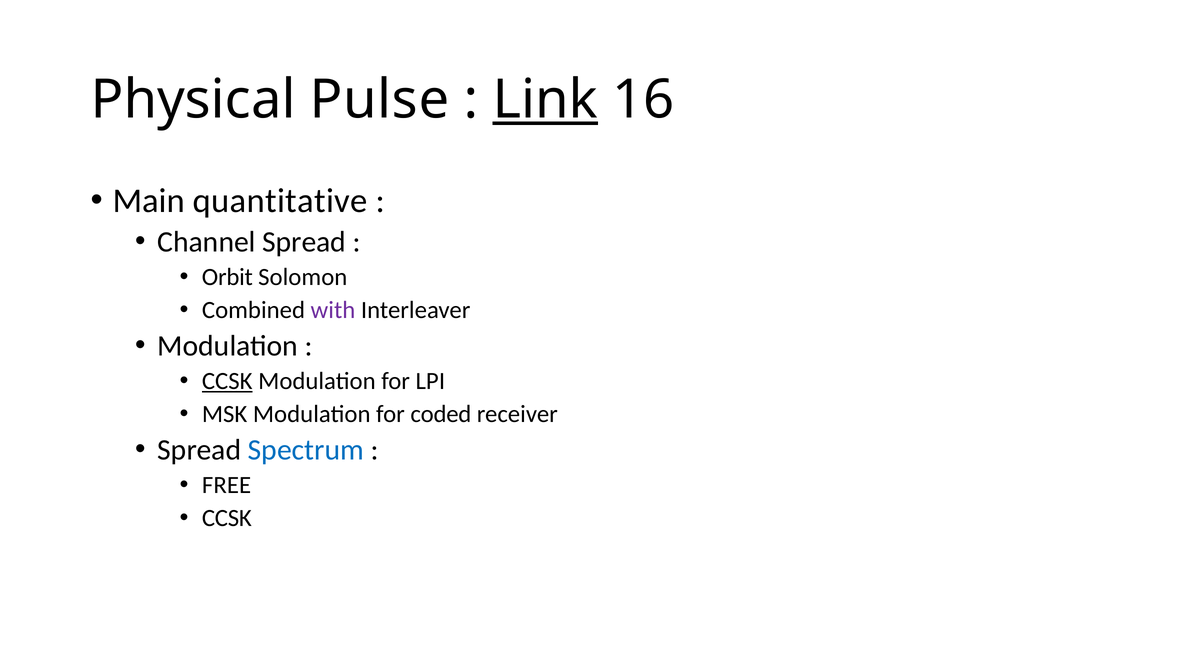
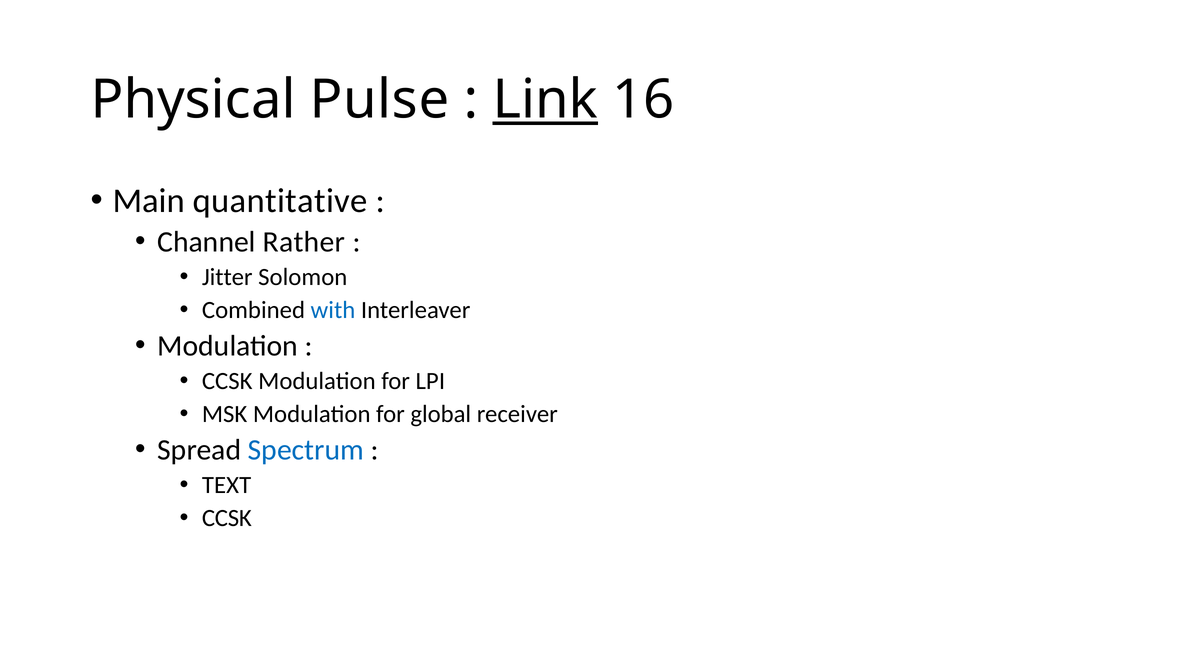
Channel Spread: Spread -> Rather
Orbit: Orbit -> Jitter
with colour: purple -> blue
CCSK at (227, 381) underline: present -> none
coded: coded -> global
FREE: FREE -> TEXT
